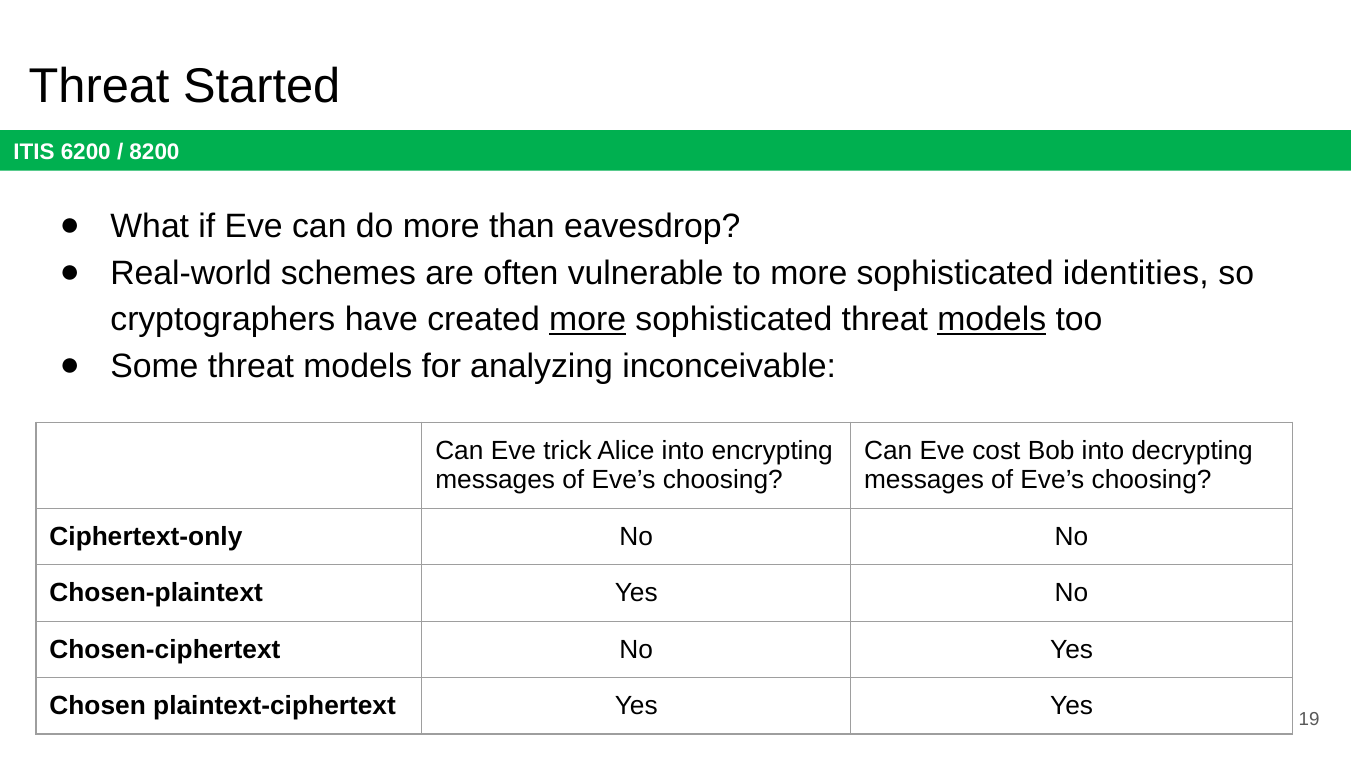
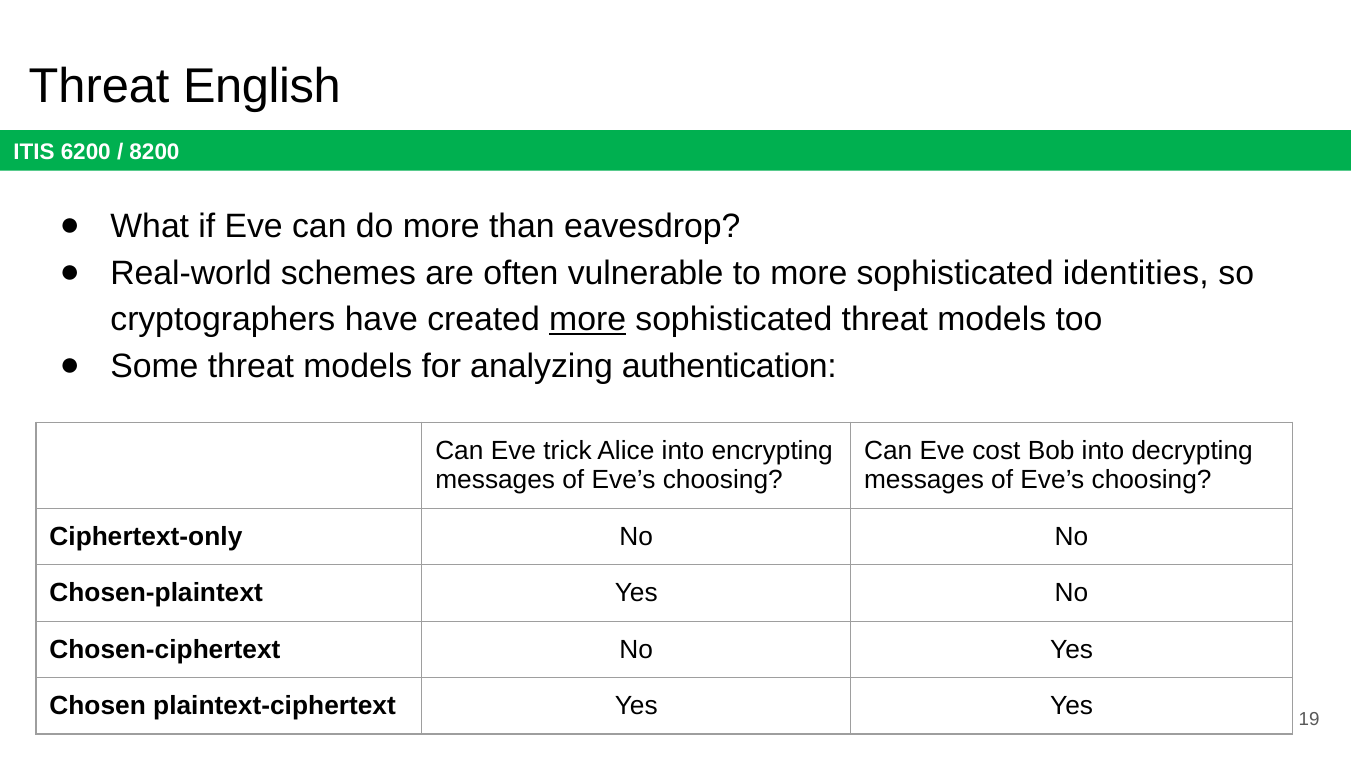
Started: Started -> English
models at (992, 320) underline: present -> none
inconceivable: inconceivable -> authentication
